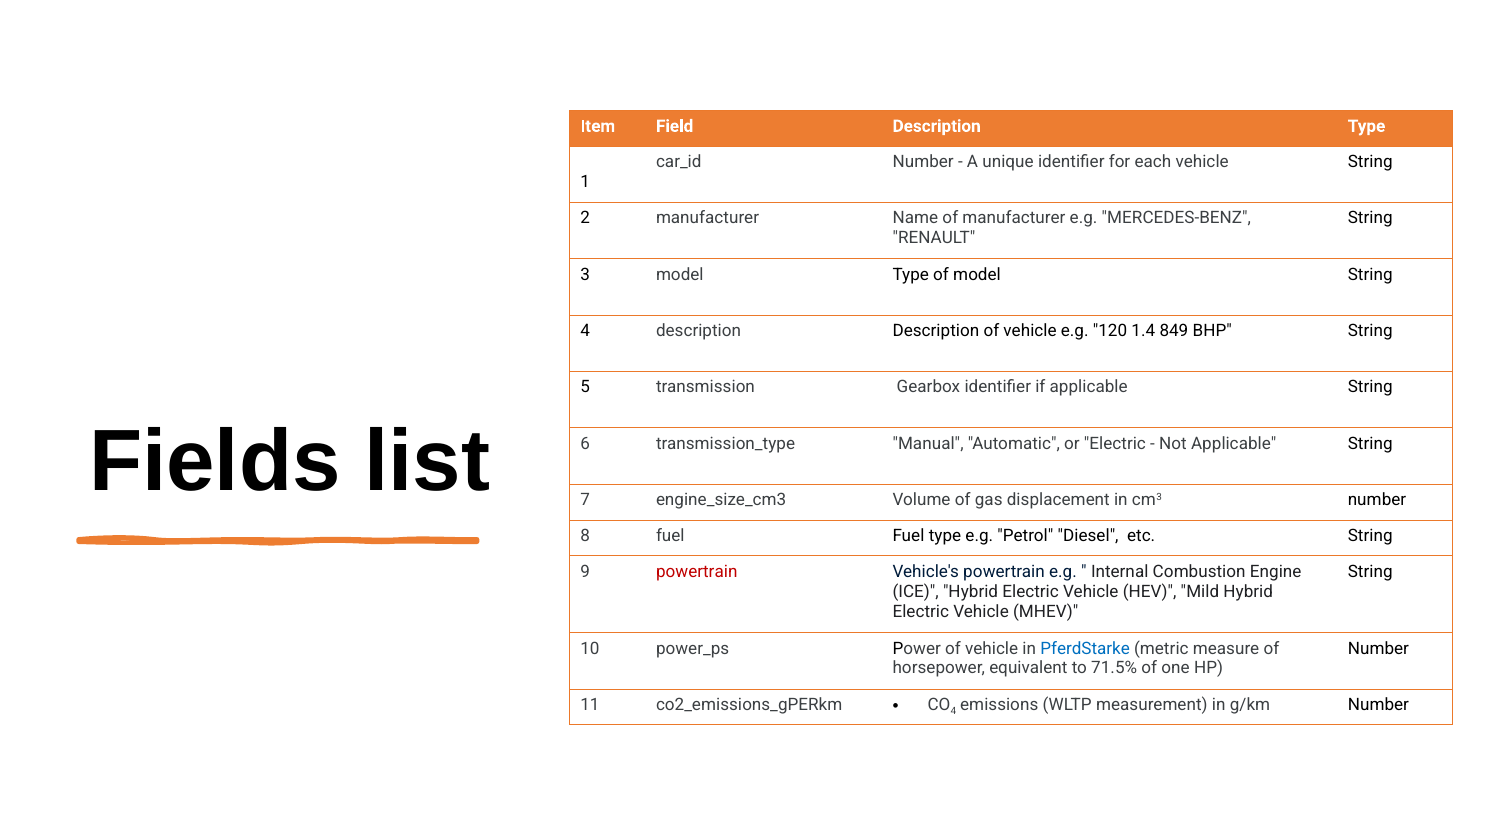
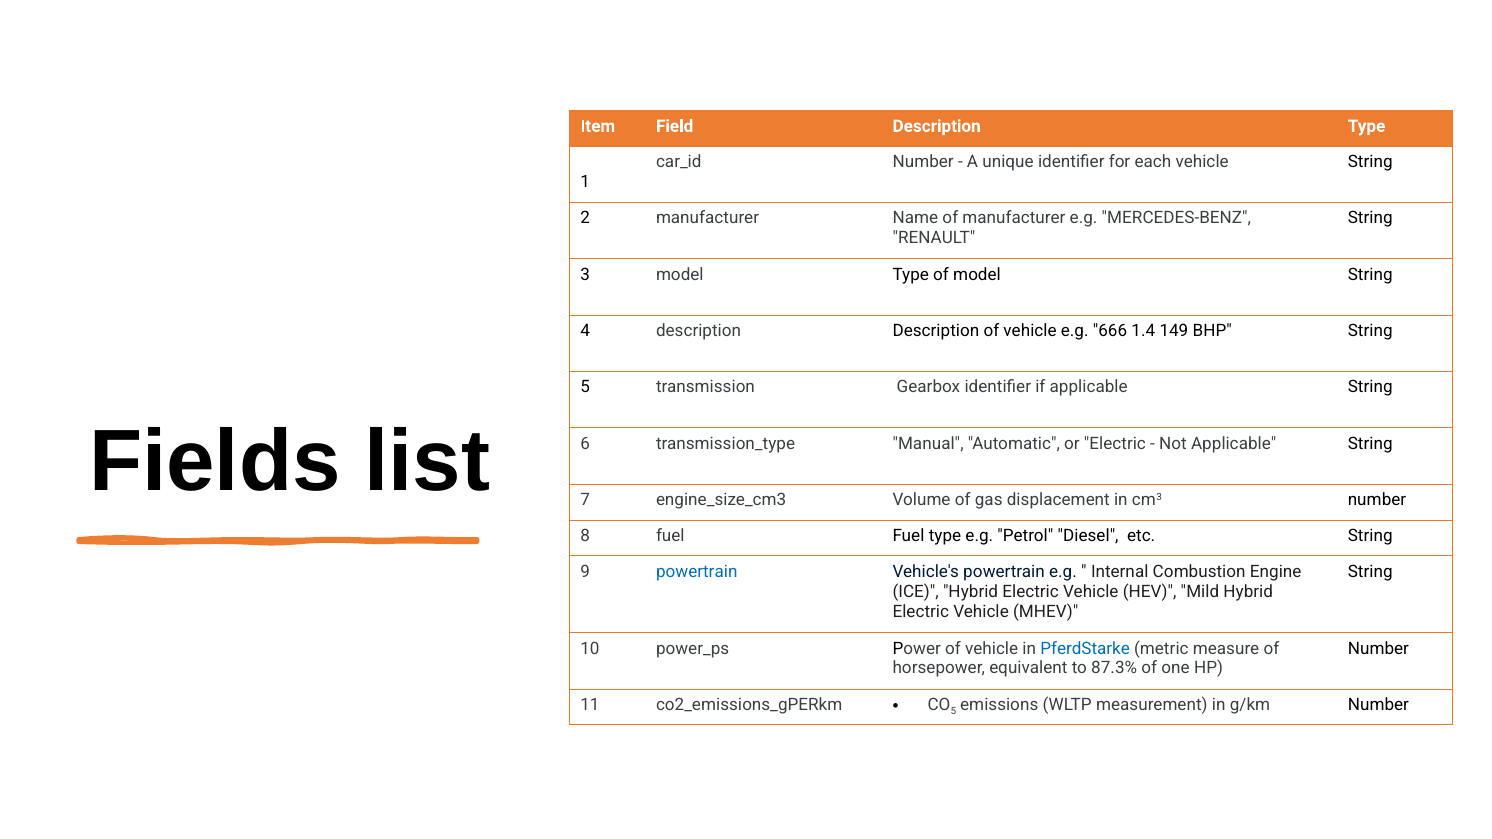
120: 120 -> 666
849: 849 -> 149
powertrain at (697, 572) colour: red -> blue
71.5%: 71.5% -> 87.3%
4 at (953, 712): 4 -> 5
